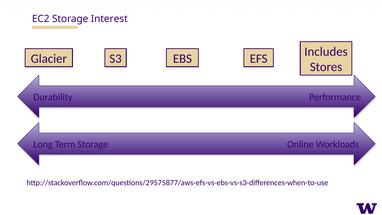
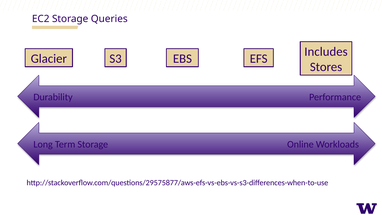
Interest: Interest -> Queries
